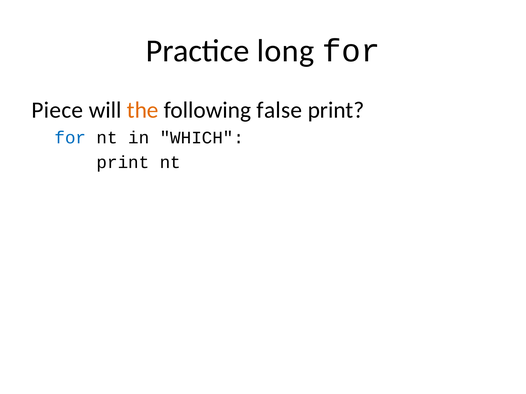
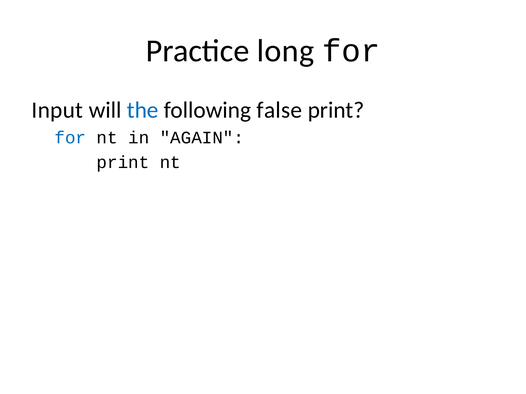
Piece: Piece -> Input
the colour: orange -> blue
WHICH: WHICH -> AGAIN
